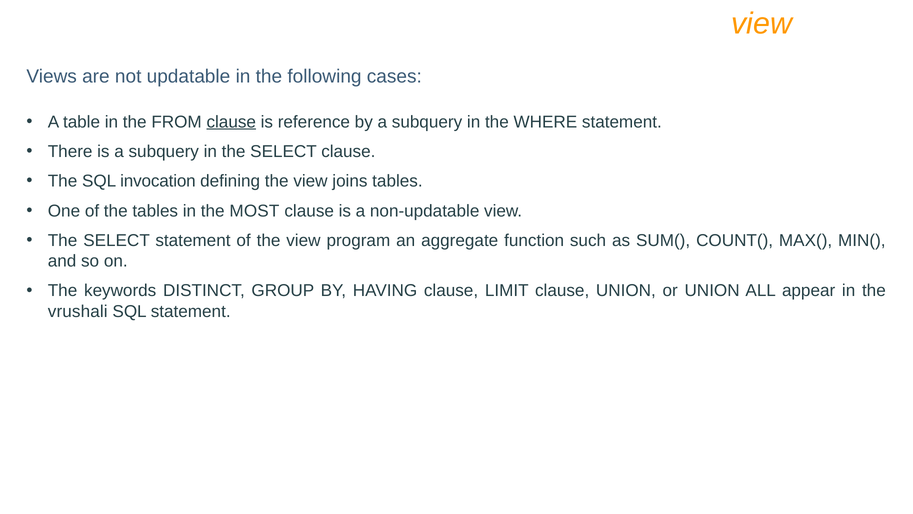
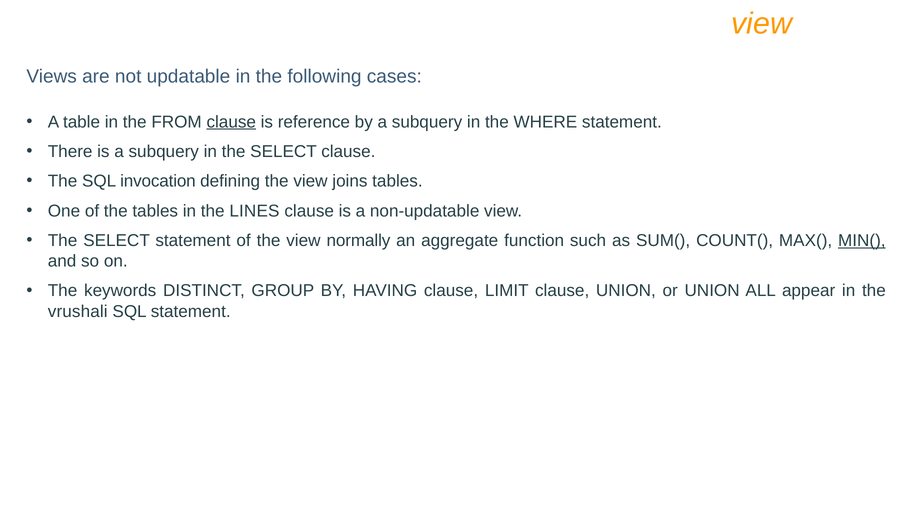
MOST: MOST -> LINES
program: program -> normally
MIN( underline: none -> present
